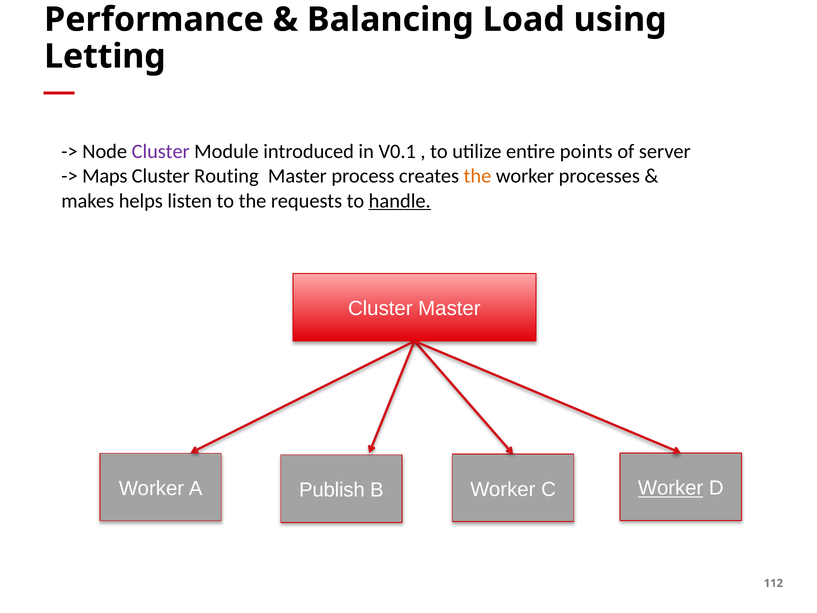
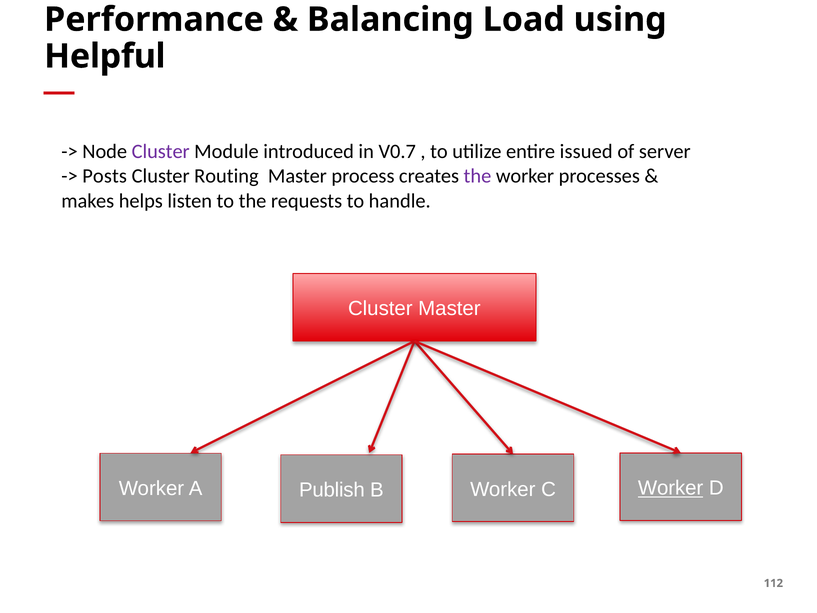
Letting: Letting -> Helpful
V0.1: V0.1 -> V0.7
points: points -> issued
Maps: Maps -> Posts
the at (477, 176) colour: orange -> purple
handle underline: present -> none
